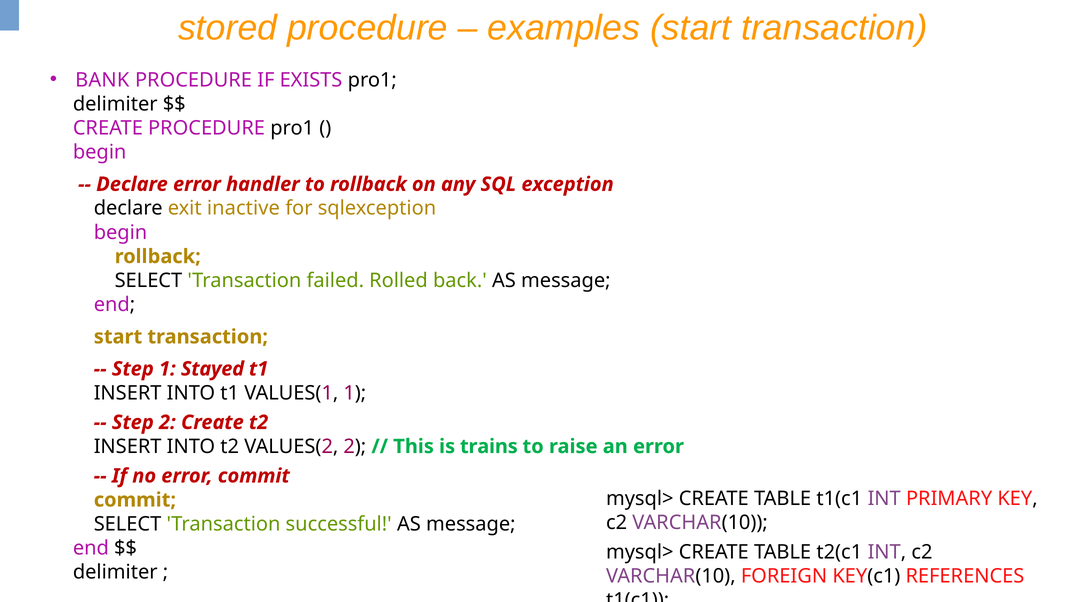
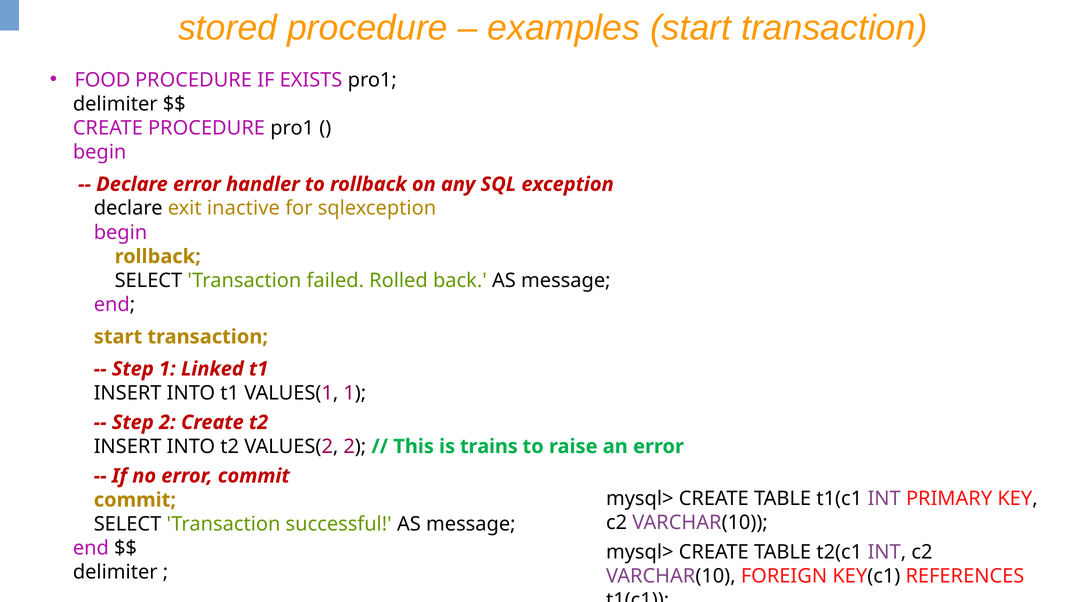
BANK: BANK -> FOOD
Stayed: Stayed -> Linked
